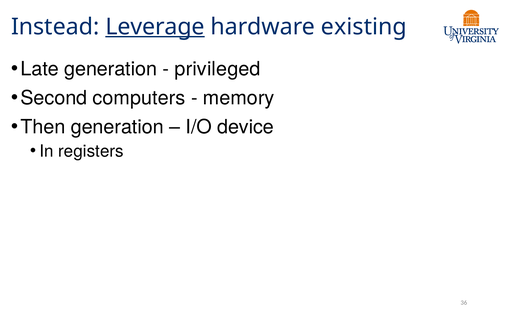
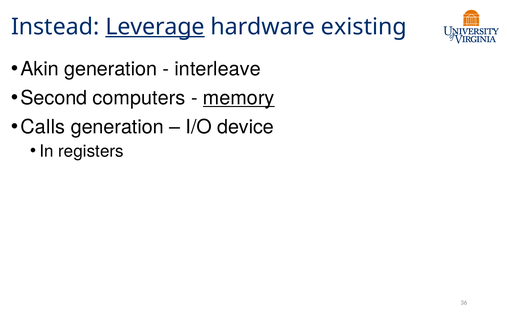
Late: Late -> Akin
privileged: privileged -> interleave
memory underline: none -> present
Then: Then -> Calls
